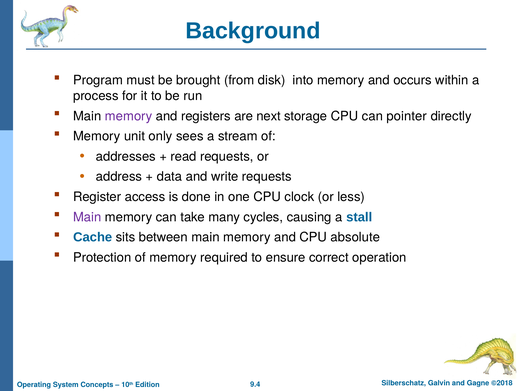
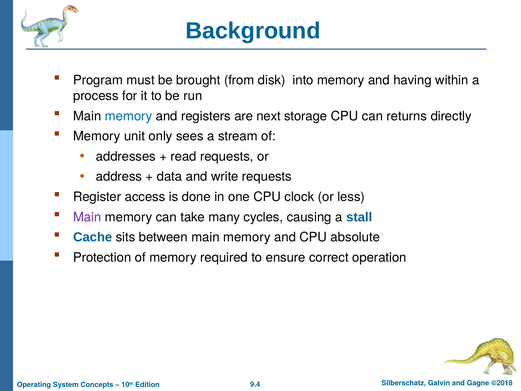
occurs: occurs -> having
memory at (129, 116) colour: purple -> blue
pointer: pointer -> returns
